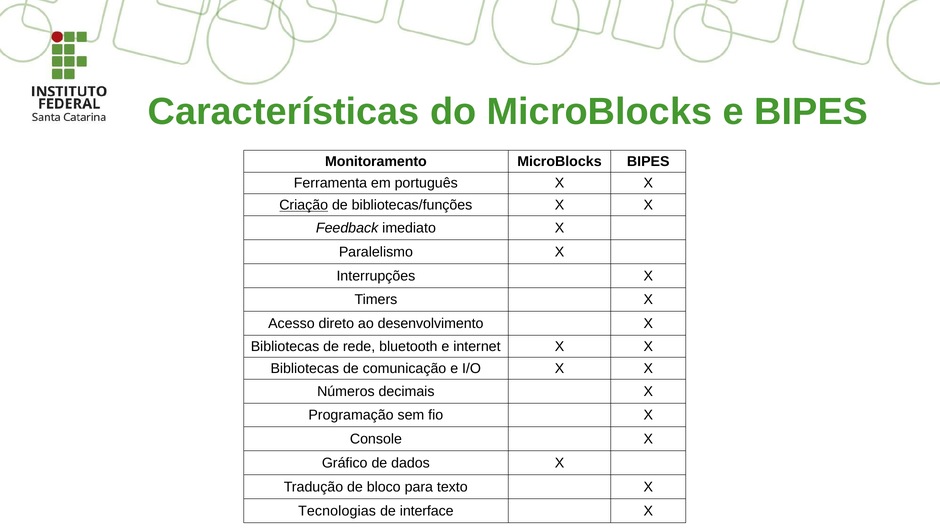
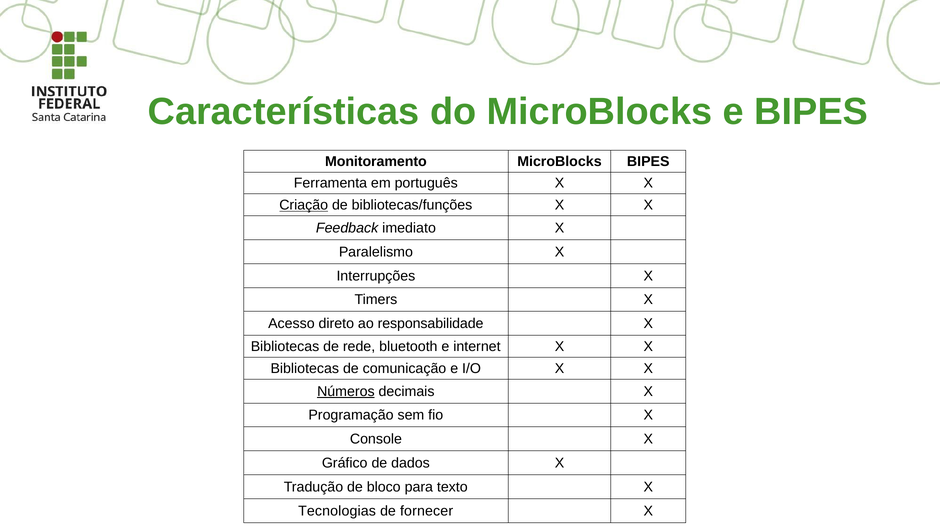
desenvolvimento: desenvolvimento -> responsabilidade
Números underline: none -> present
interface: interface -> fornecer
